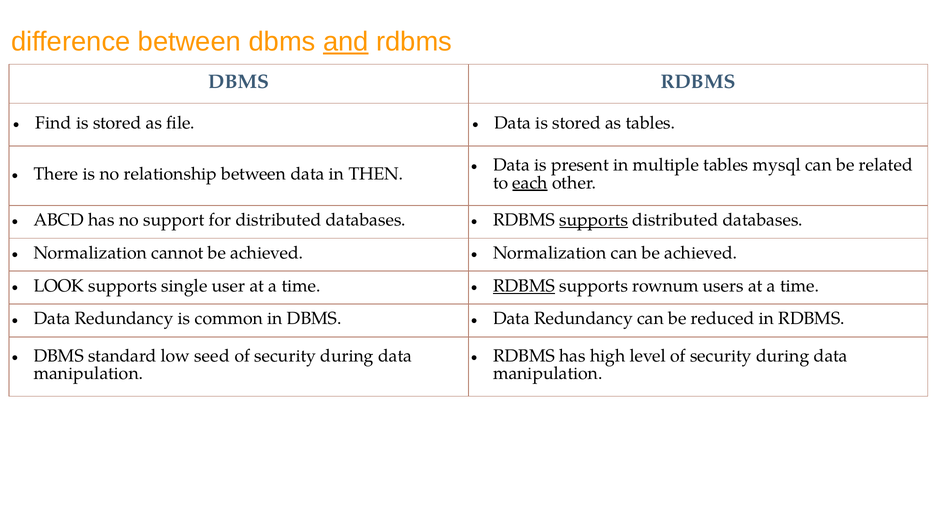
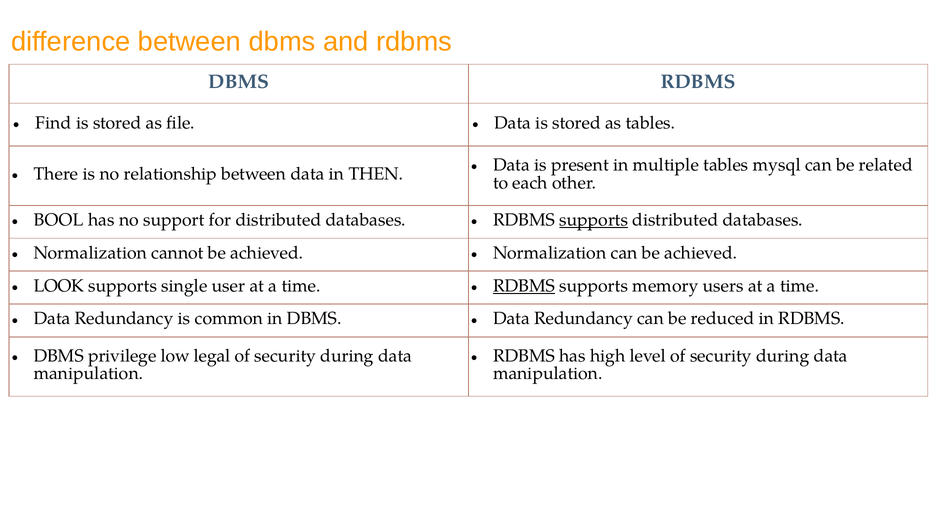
and underline: present -> none
each underline: present -> none
ABCD: ABCD -> BOOL
rownum: rownum -> memory
standard: standard -> privilege
seed: seed -> legal
